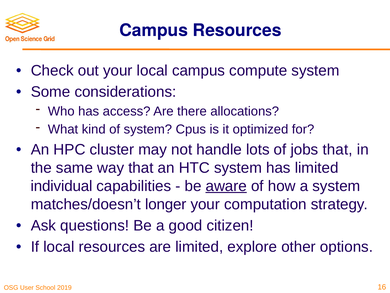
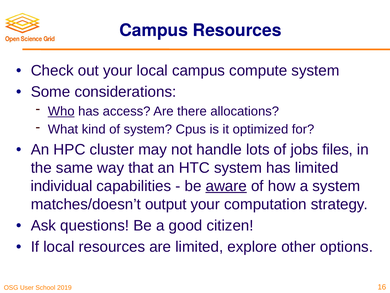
Who underline: none -> present
jobs that: that -> files
longer: longer -> output
